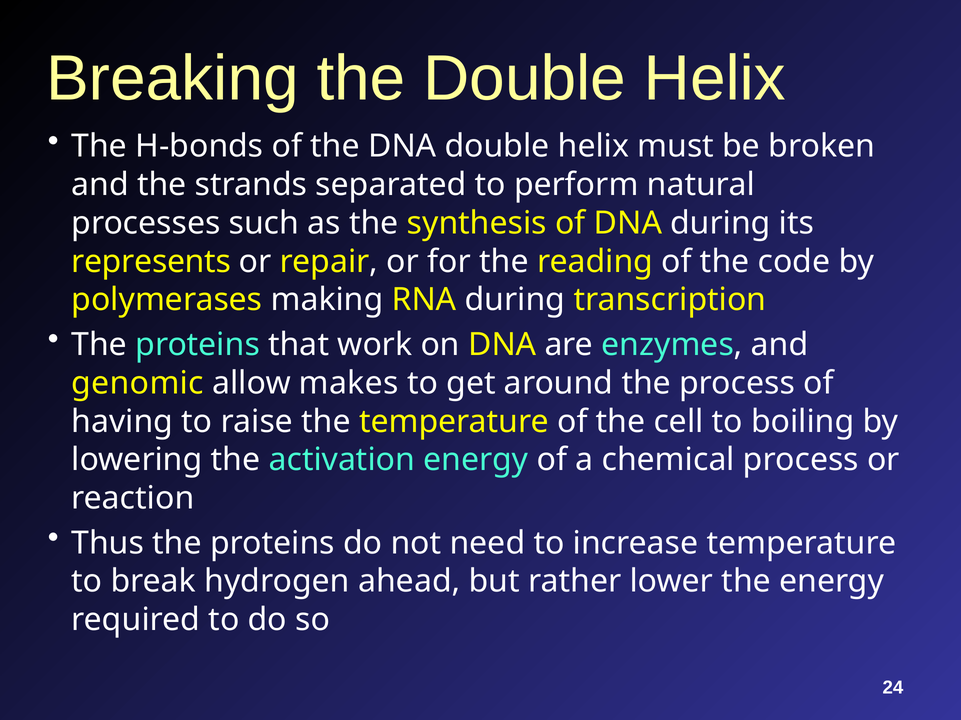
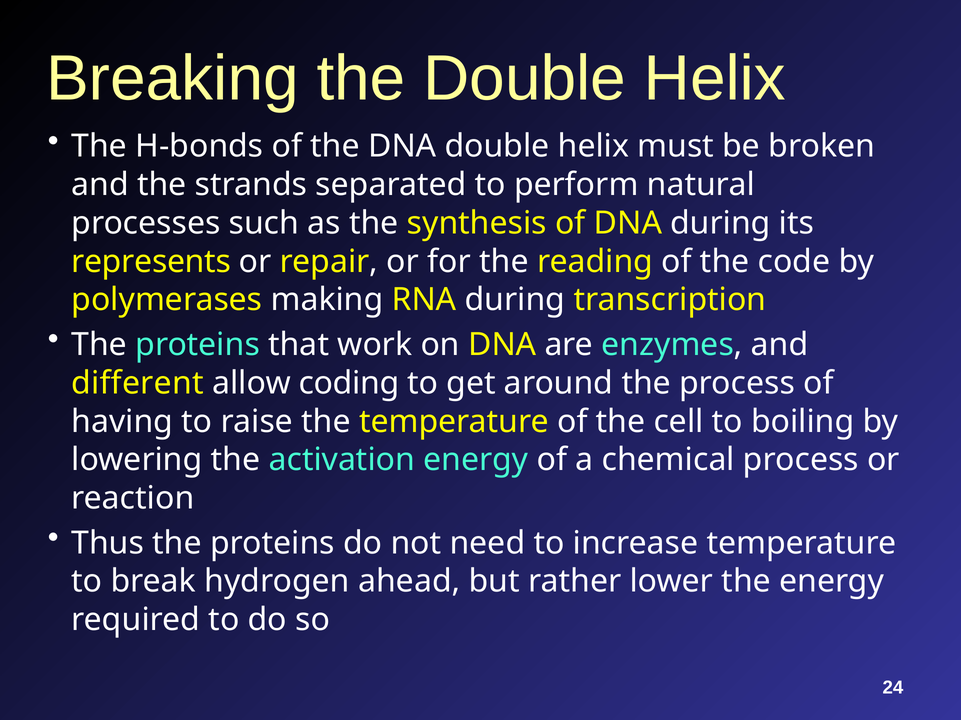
genomic: genomic -> different
makes: makes -> coding
